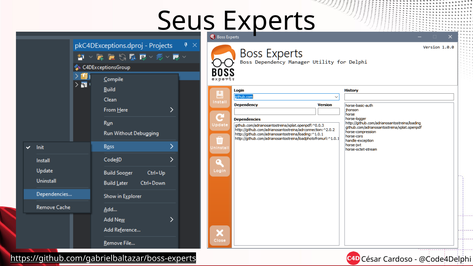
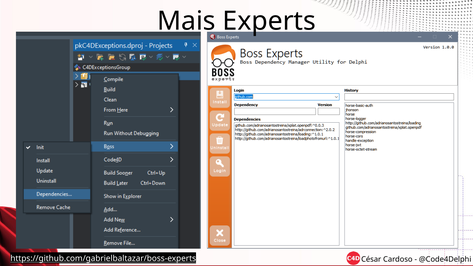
Seus: Seus -> Mais
